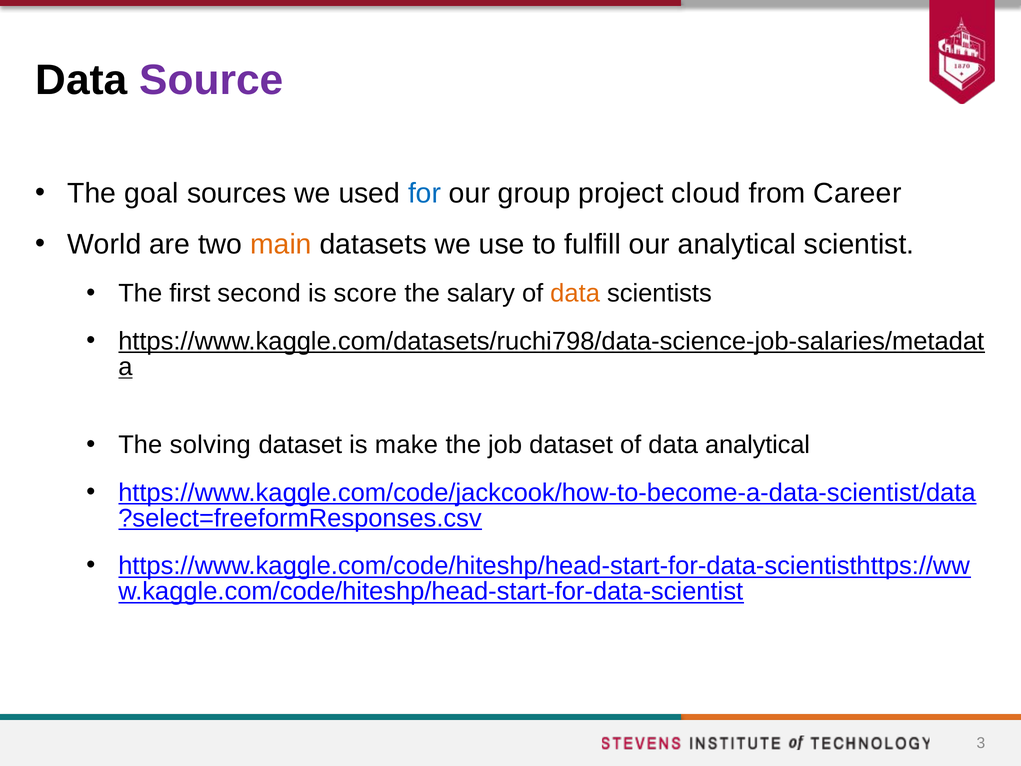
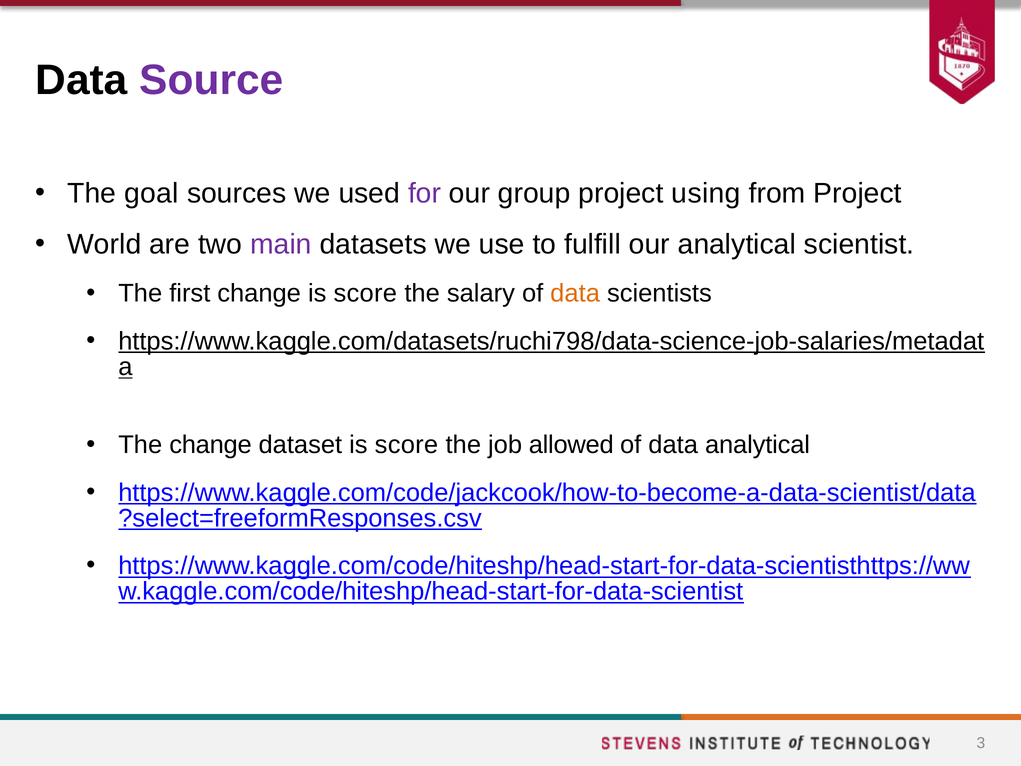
for colour: blue -> purple
cloud: cloud -> using
from Career: Career -> Project
main colour: orange -> purple
first second: second -> change
The solving: solving -> change
dataset is make: make -> score
job dataset: dataset -> allowed
